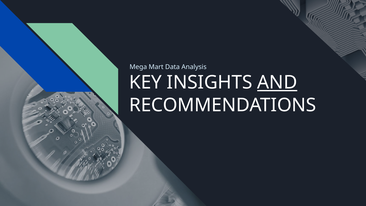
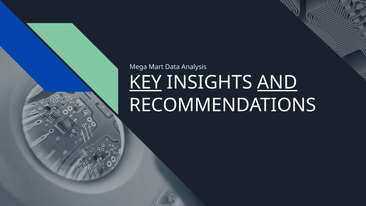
KEY underline: none -> present
